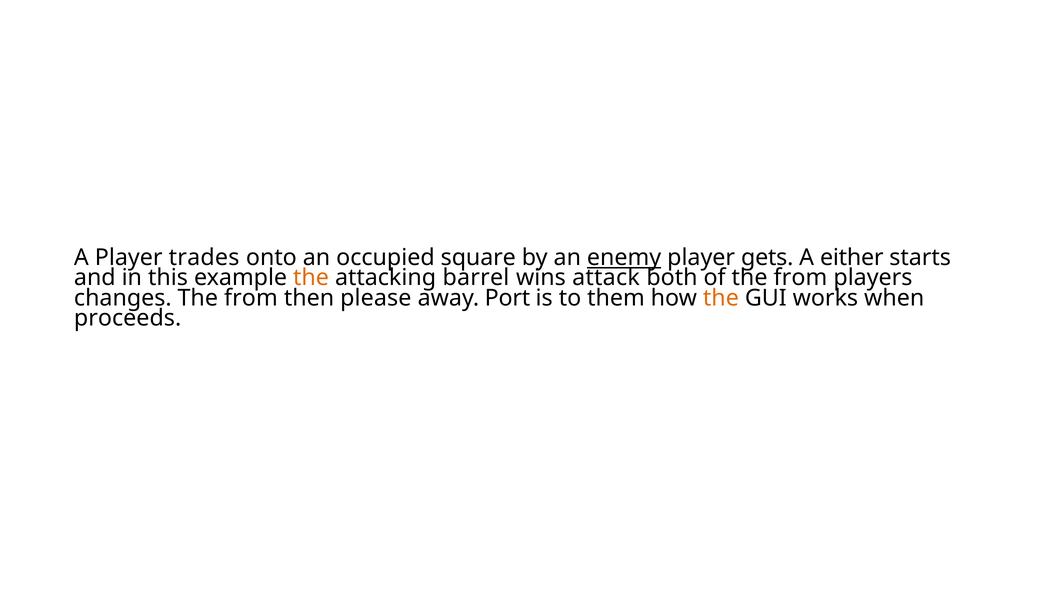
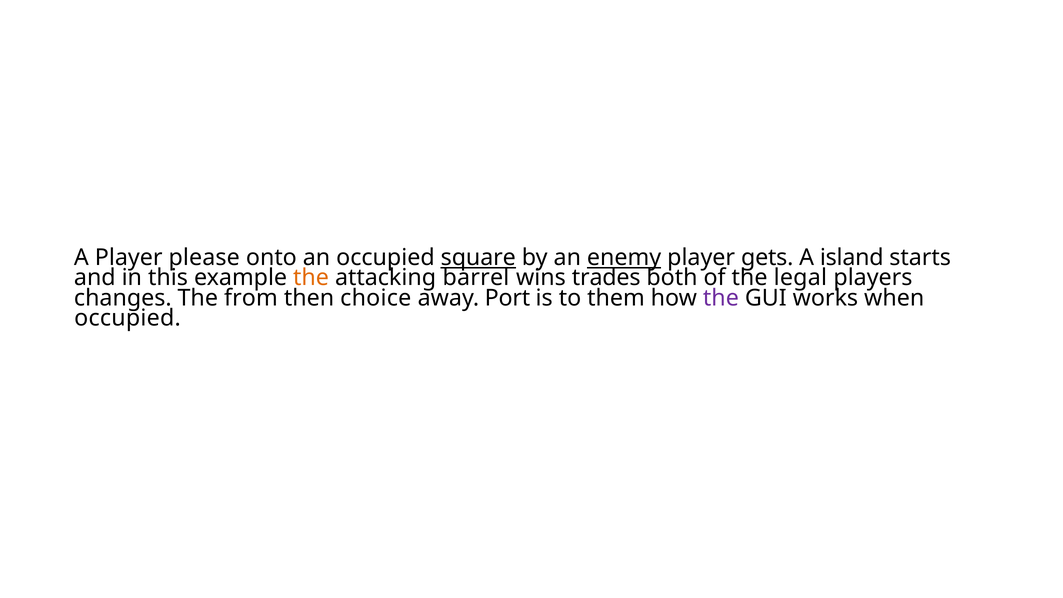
trades: trades -> please
square underline: none -> present
either: either -> island
attack: attack -> trades
of the from: from -> legal
please: please -> choice
the at (721, 298) colour: orange -> purple
proceeds at (128, 318): proceeds -> occupied
